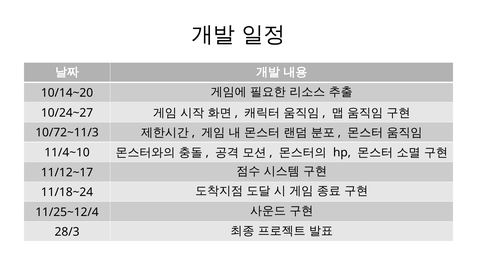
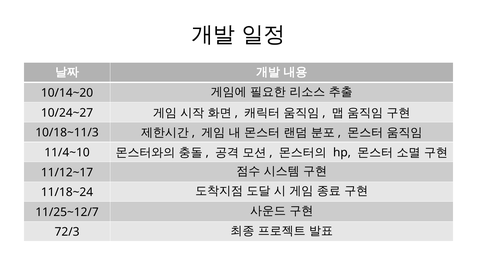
10/72~11/3: 10/72~11/3 -> 10/18~11/3
11/25~12/4: 11/25~12/4 -> 11/25~12/7
28/3: 28/3 -> 72/3
